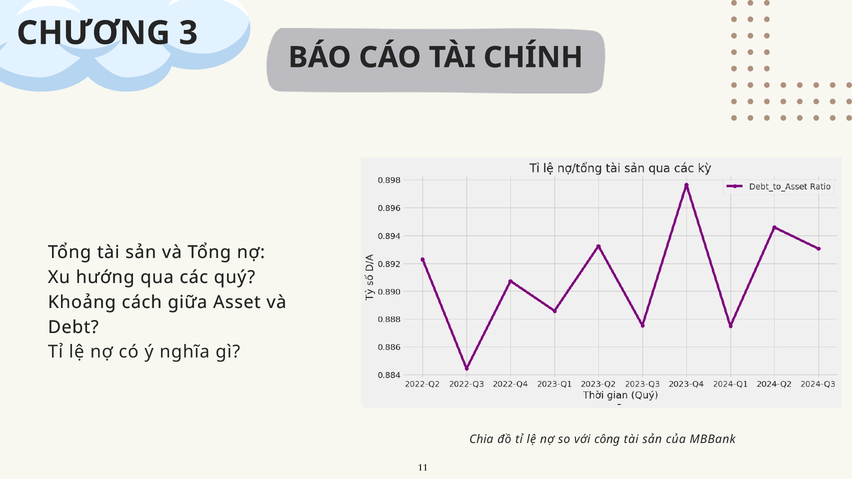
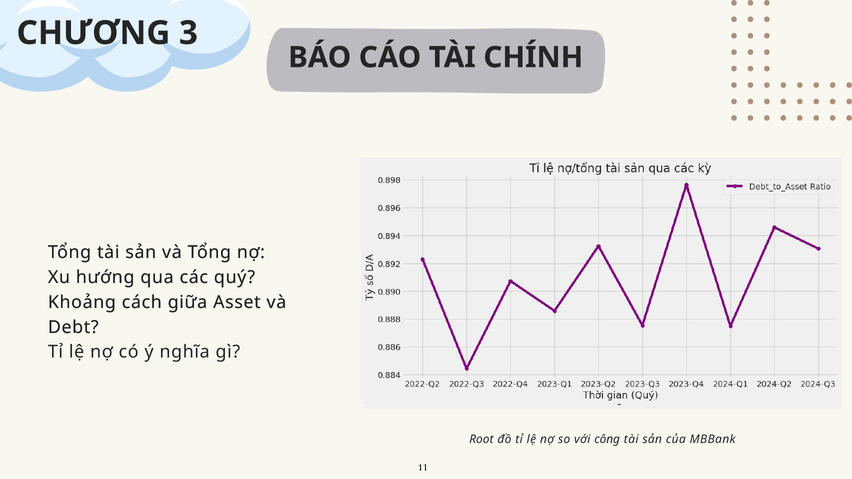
Chia: Chia -> Root
